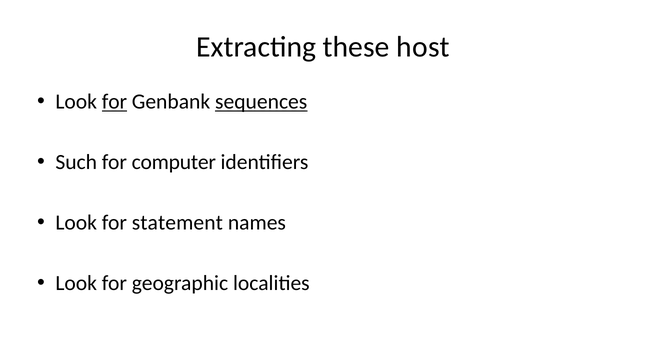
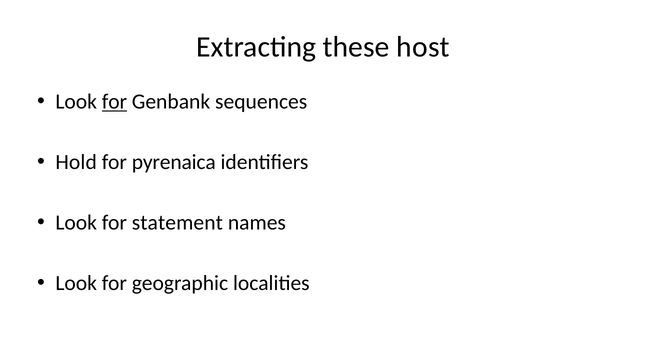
sequences underline: present -> none
Such: Such -> Hold
computer: computer -> pyrenaica
